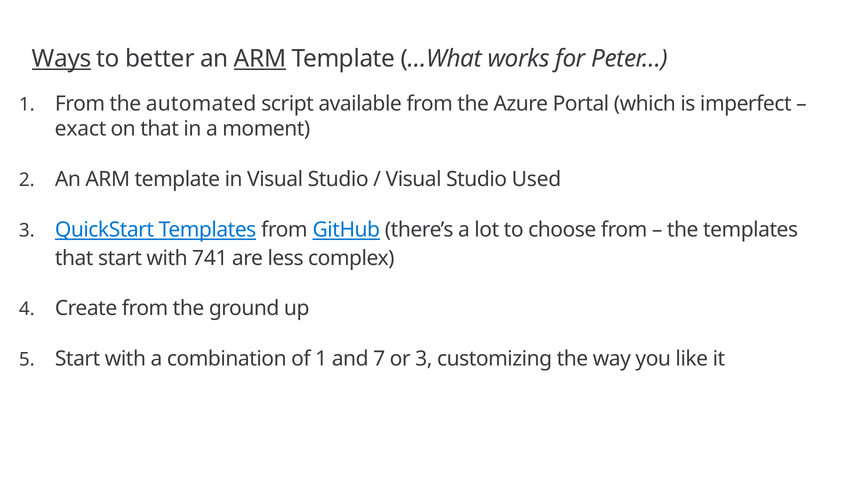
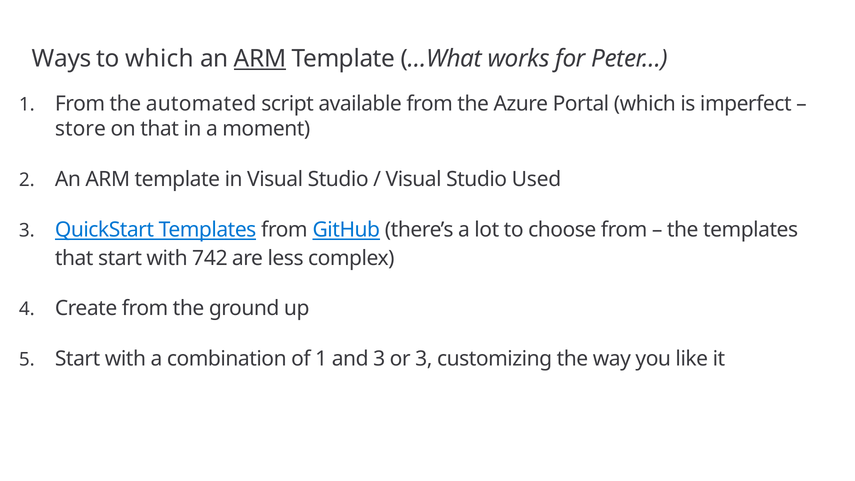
Ways underline: present -> none
to better: better -> which
exact: exact -> store
741: 741 -> 742
and 7: 7 -> 3
